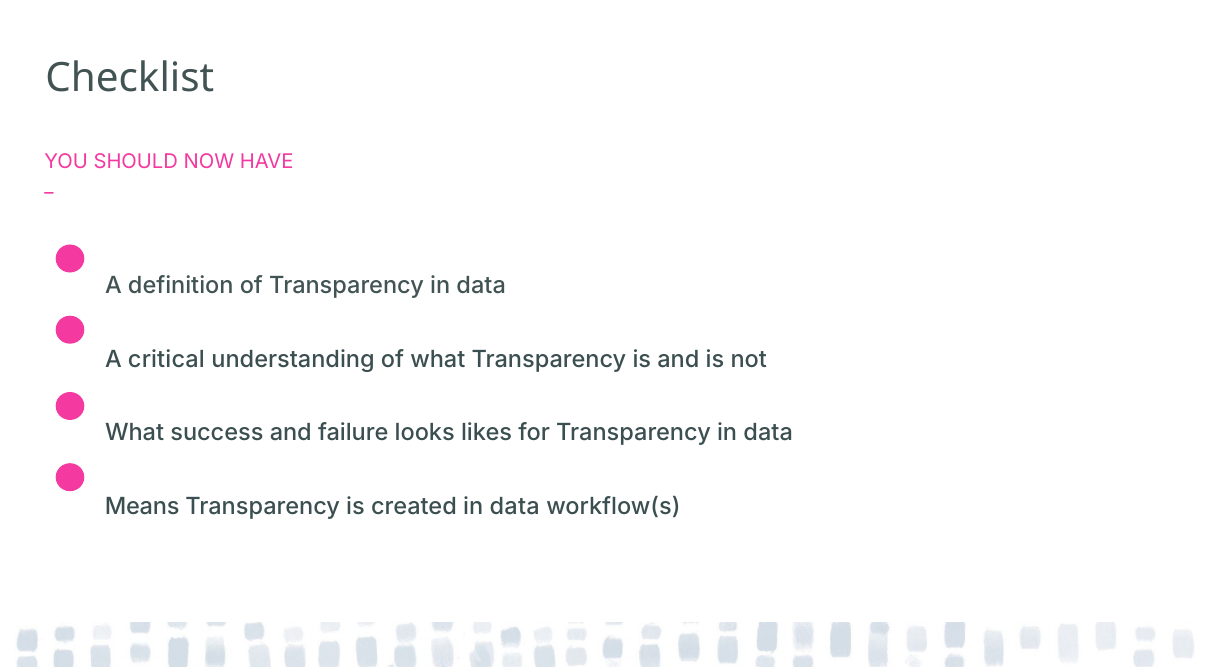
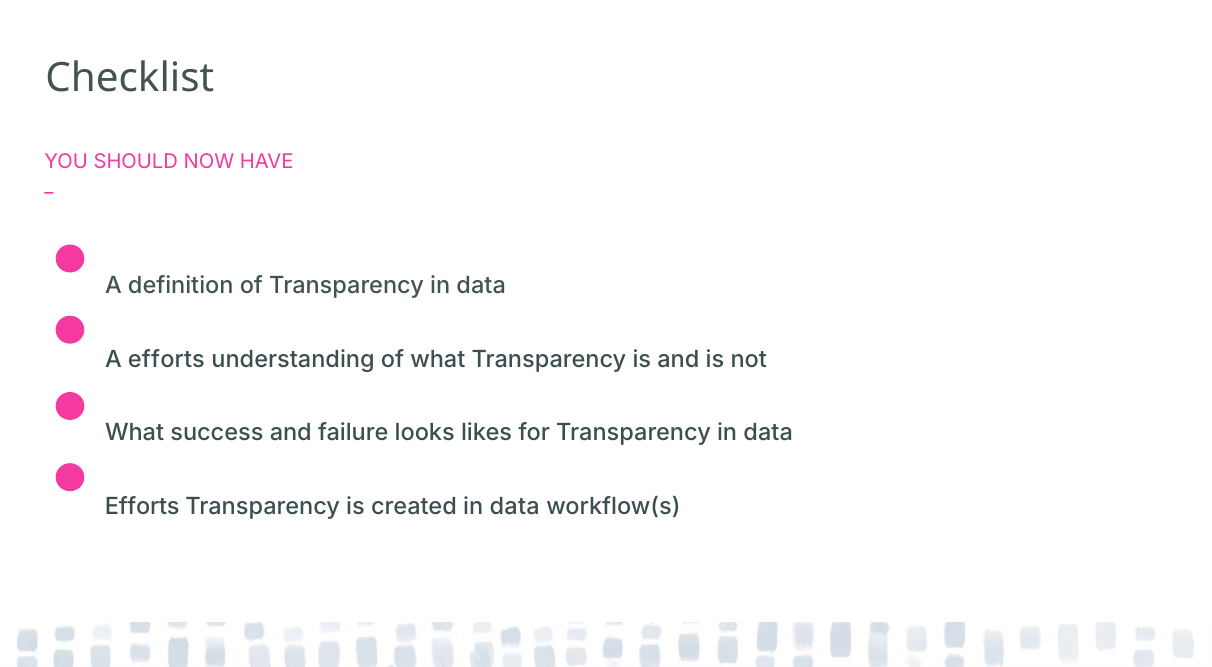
A critical: critical -> efforts
Means at (142, 506): Means -> Efforts
